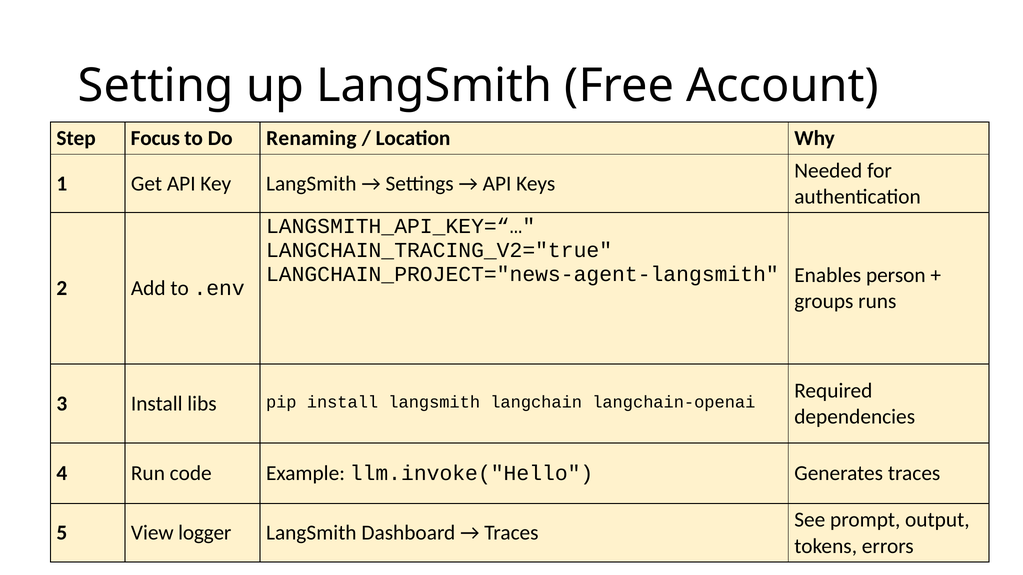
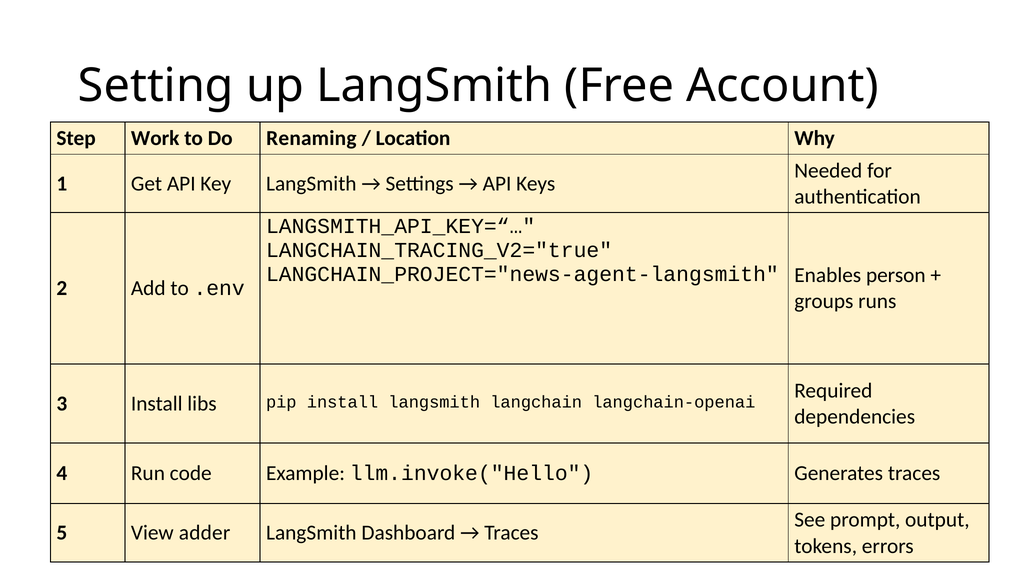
Focus: Focus -> Work
logger: logger -> adder
